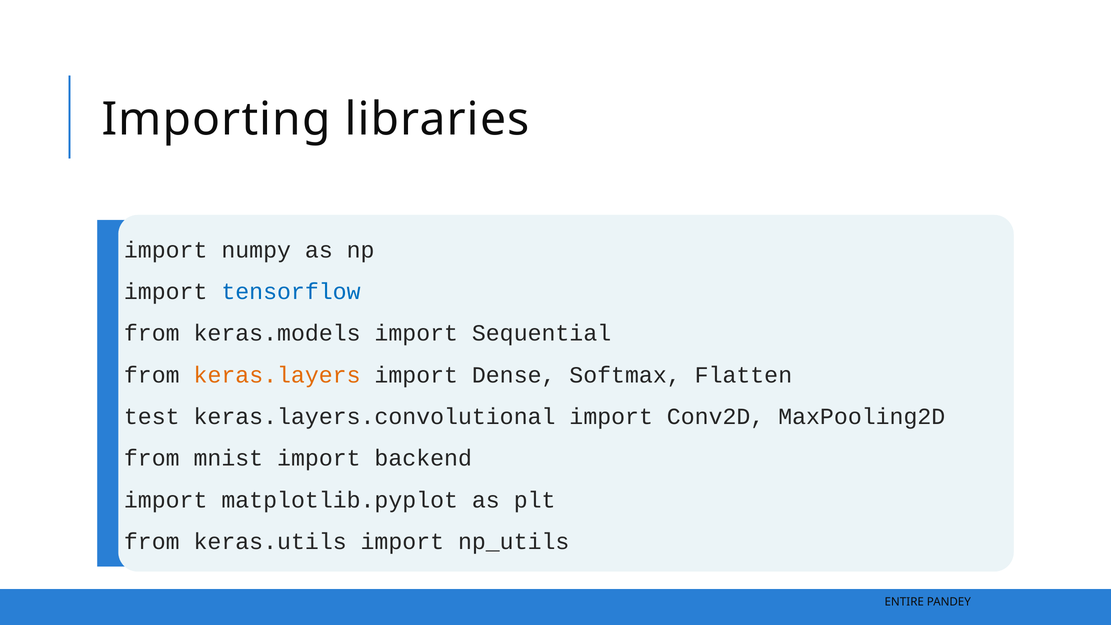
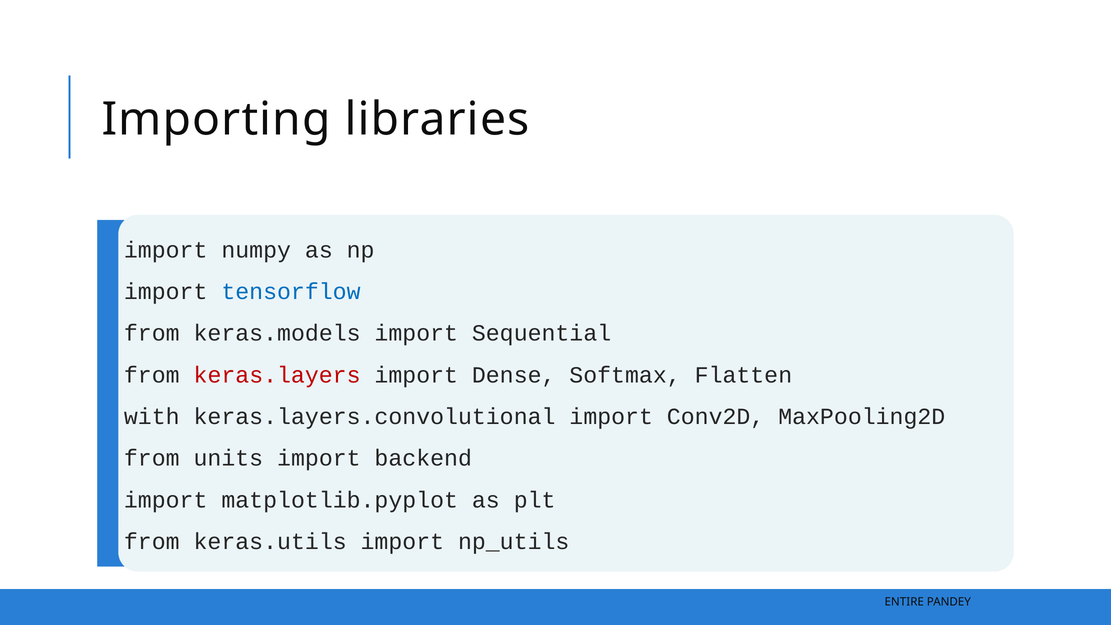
keras.layers colour: orange -> red
test: test -> with
mnist: mnist -> units
